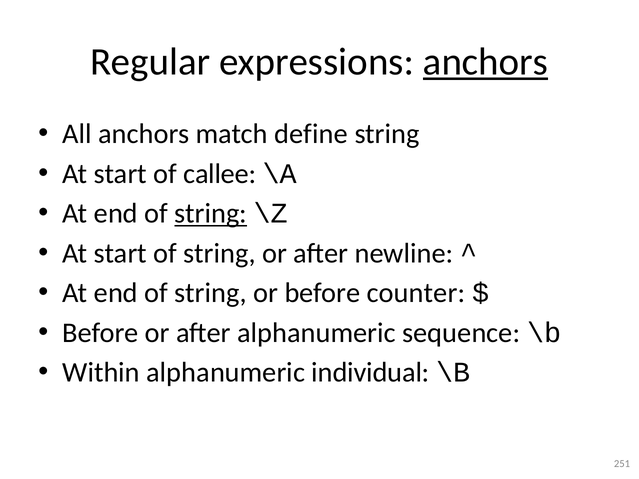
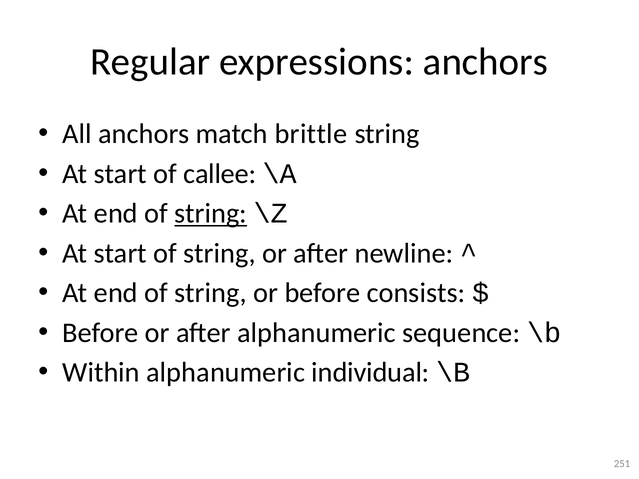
anchors at (486, 62) underline: present -> none
define: define -> brittle
counter: counter -> consists
